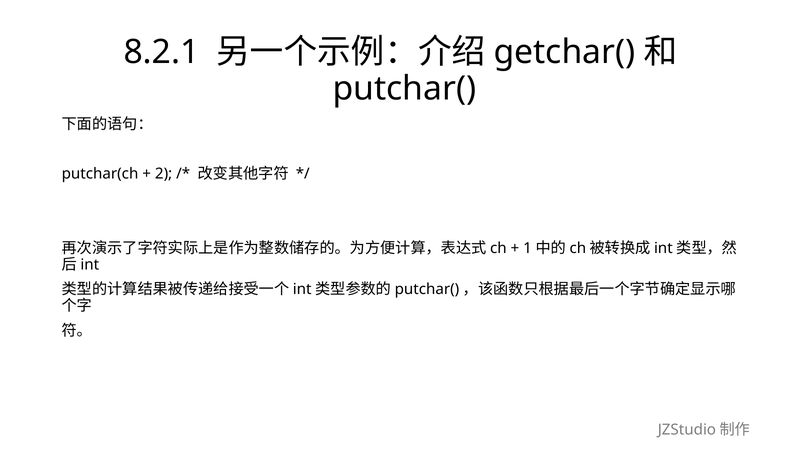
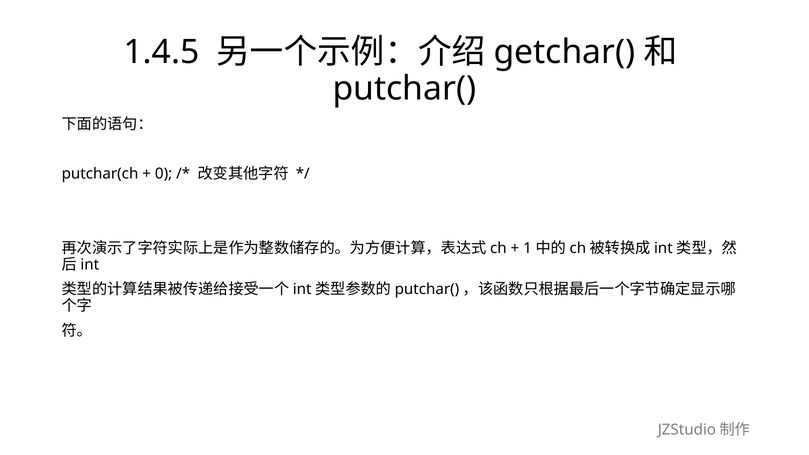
8.2.1: 8.2.1 -> 1.4.5
2: 2 -> 0
